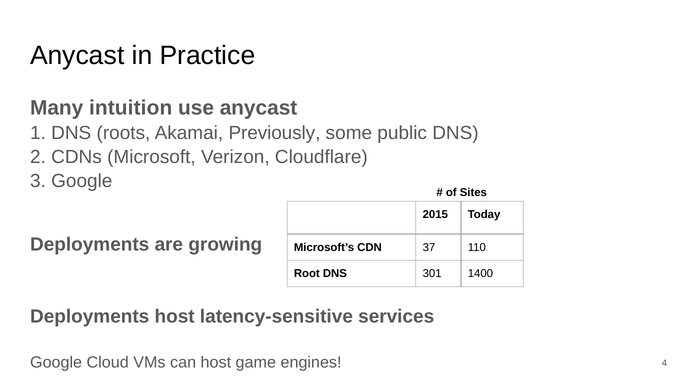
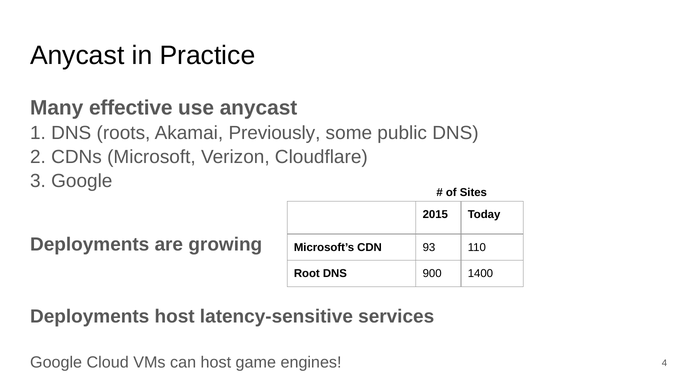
intuition: intuition -> effective
37: 37 -> 93
301: 301 -> 900
